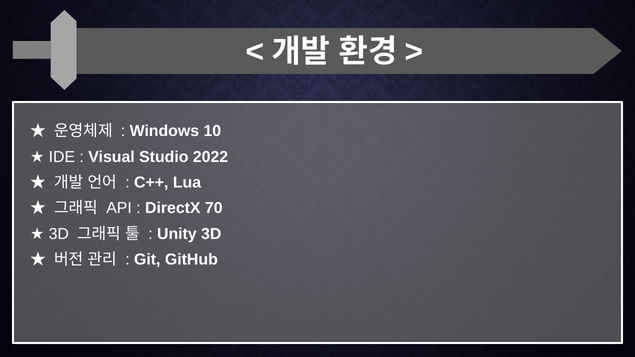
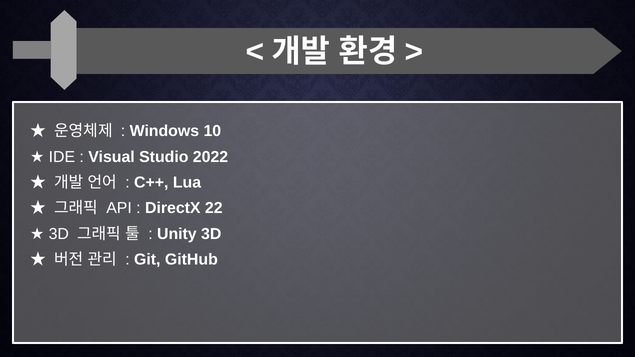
70: 70 -> 22
